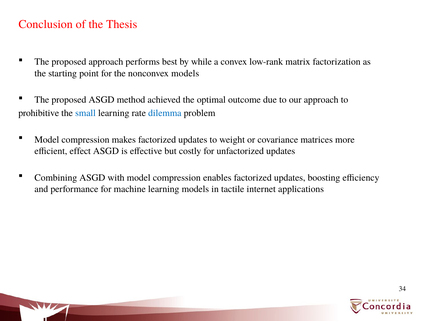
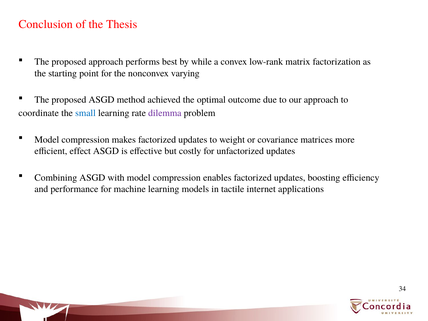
nonconvex models: models -> varying
prohibitive: prohibitive -> coordinate
dilemma colour: blue -> purple
